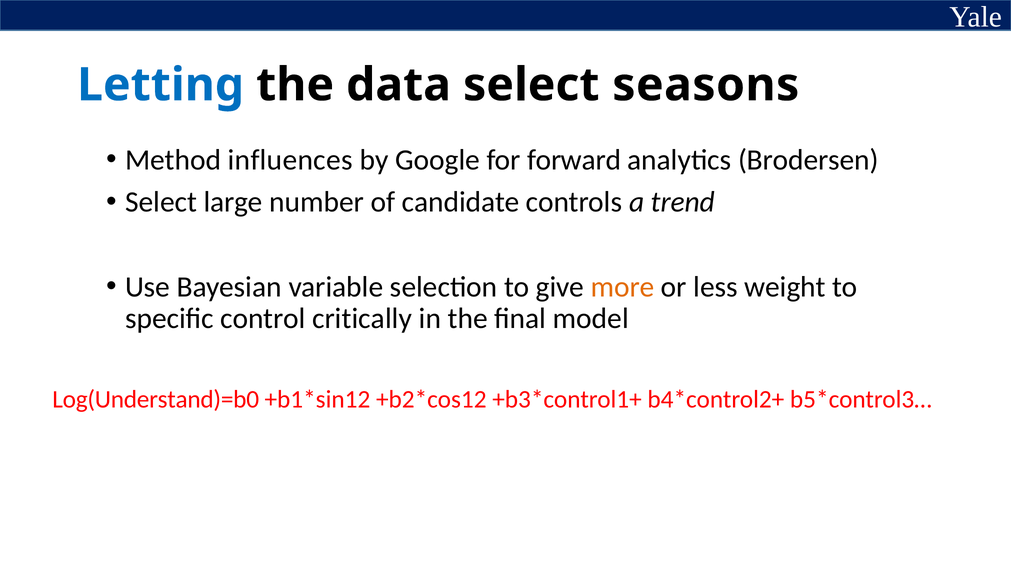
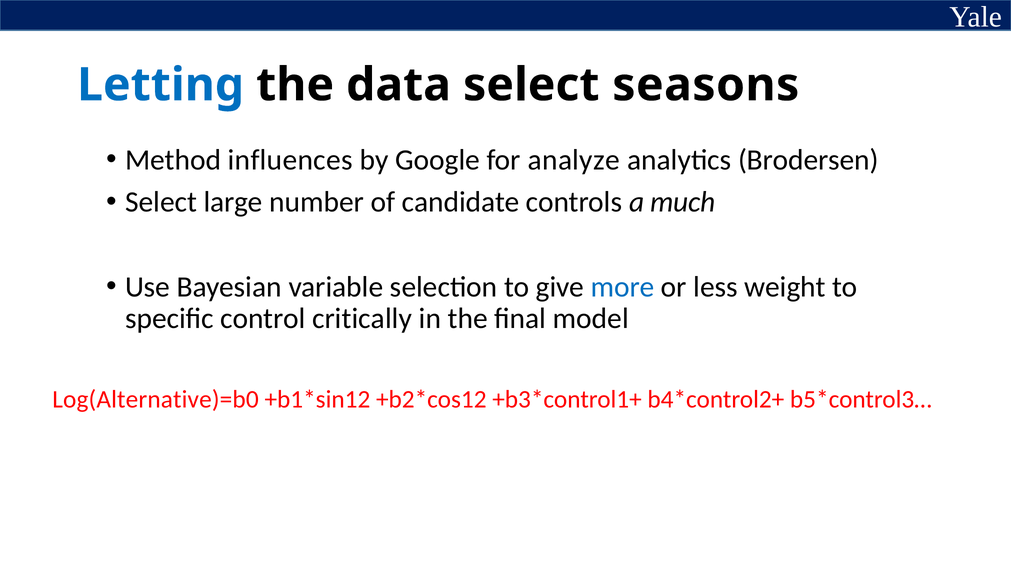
forward: forward -> analyze
trend: trend -> much
more colour: orange -> blue
Log(Understand)=b0: Log(Understand)=b0 -> Log(Alternative)=b0
